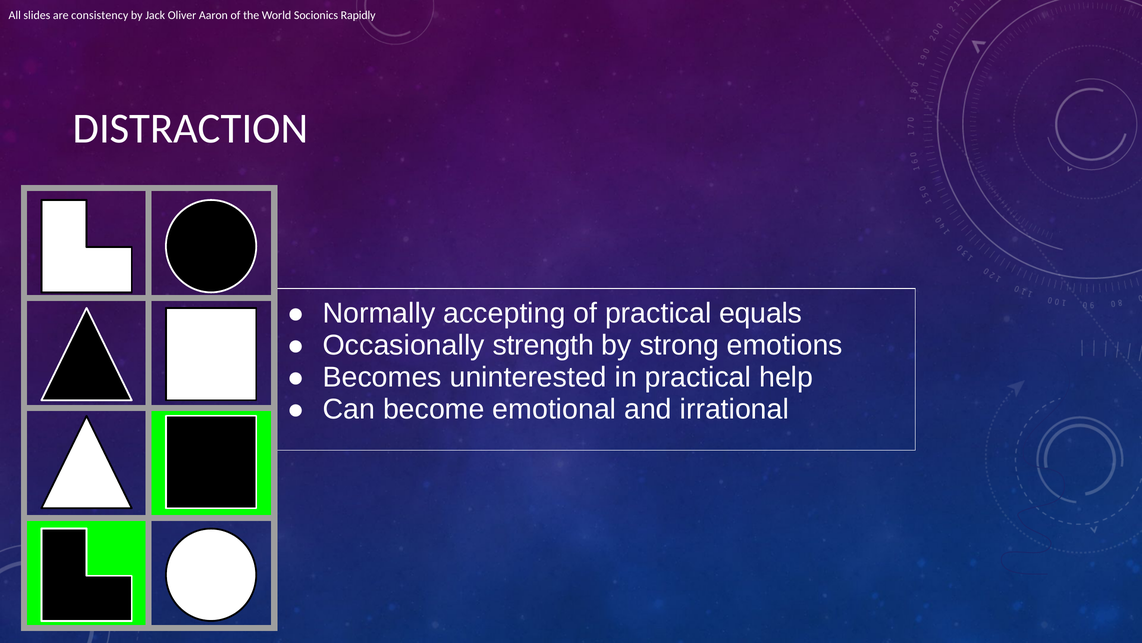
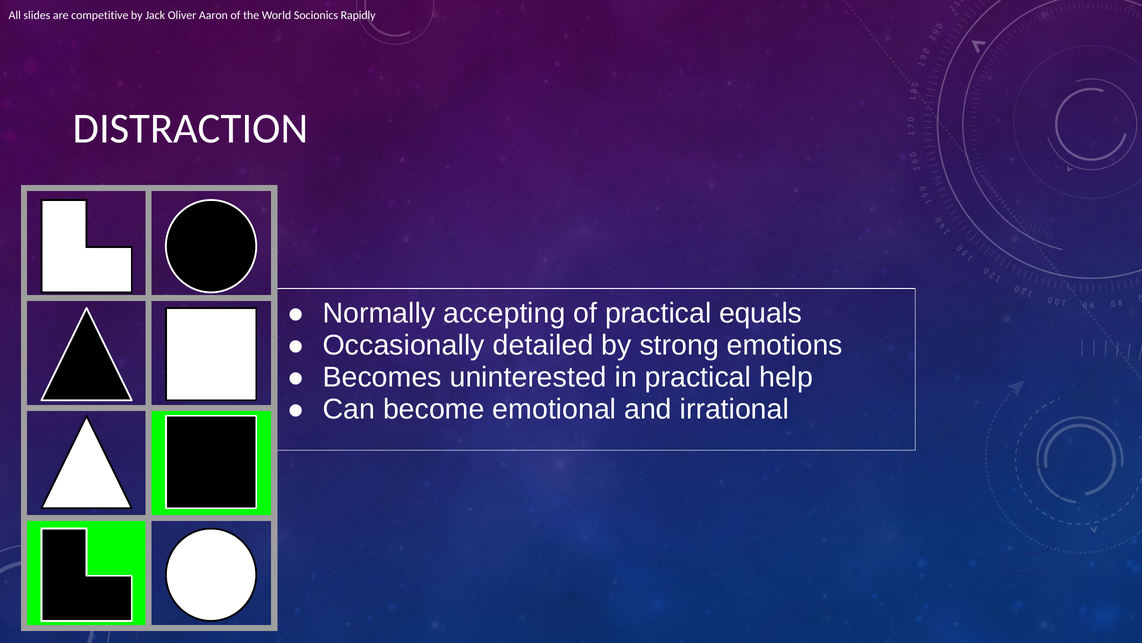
consistency: consistency -> competitive
strength: strength -> detailed
